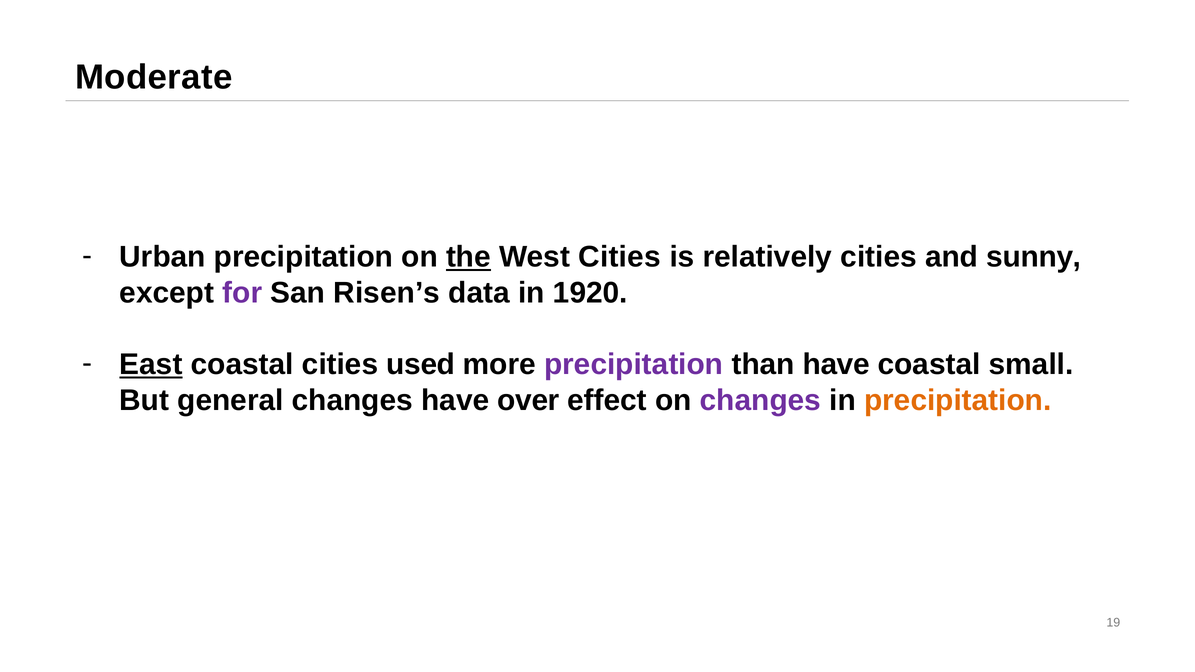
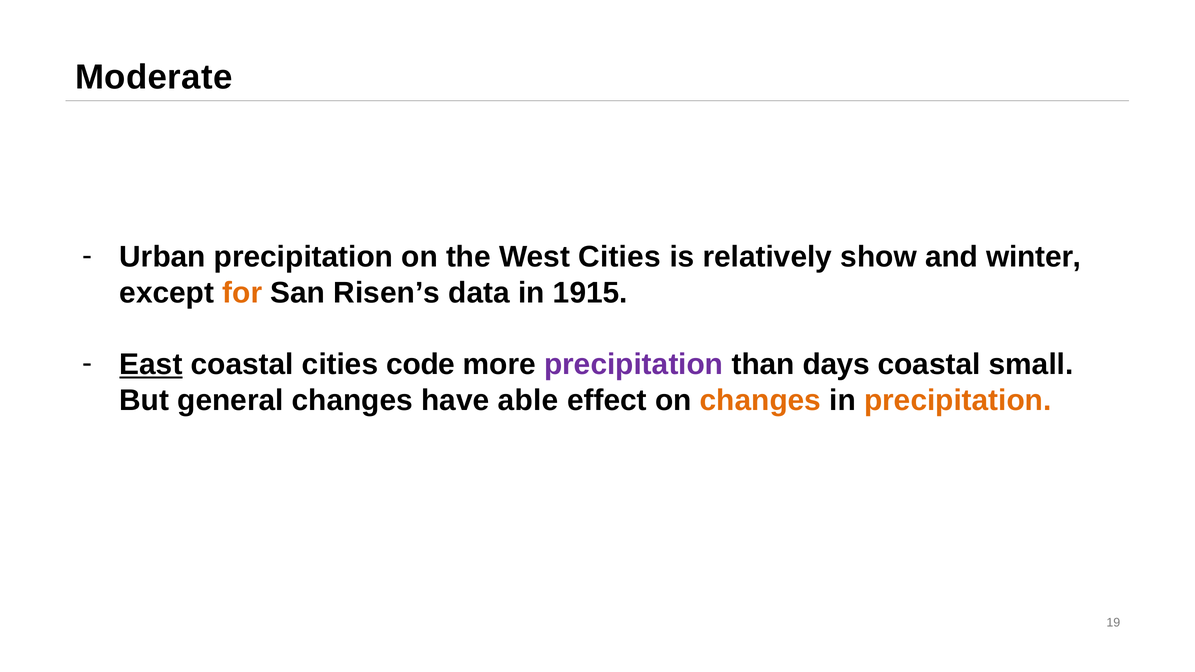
the underline: present -> none
relatively cities: cities -> show
sunny: sunny -> winter
for colour: purple -> orange
1920: 1920 -> 1915
used: used -> code
than have: have -> days
over: over -> able
changes at (760, 401) colour: purple -> orange
